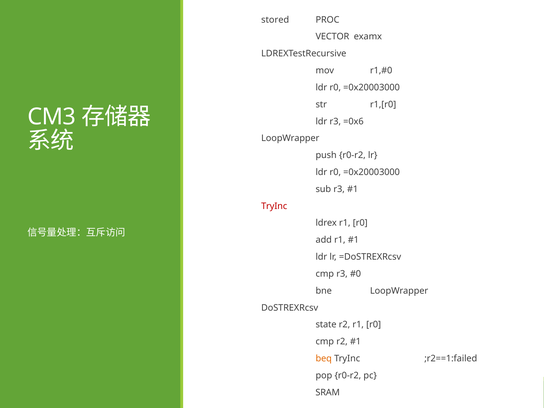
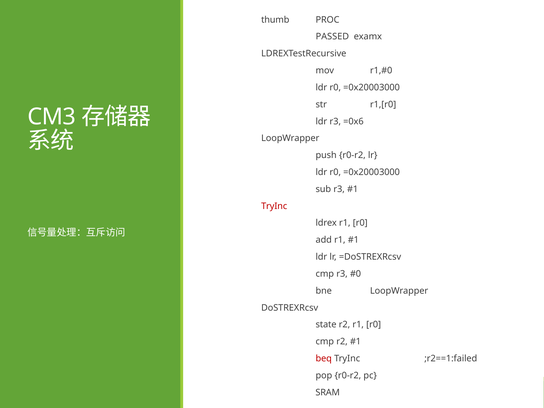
stored: stored -> thumb
VECTOR: VECTOR -> PASSED
beq colour: orange -> red
